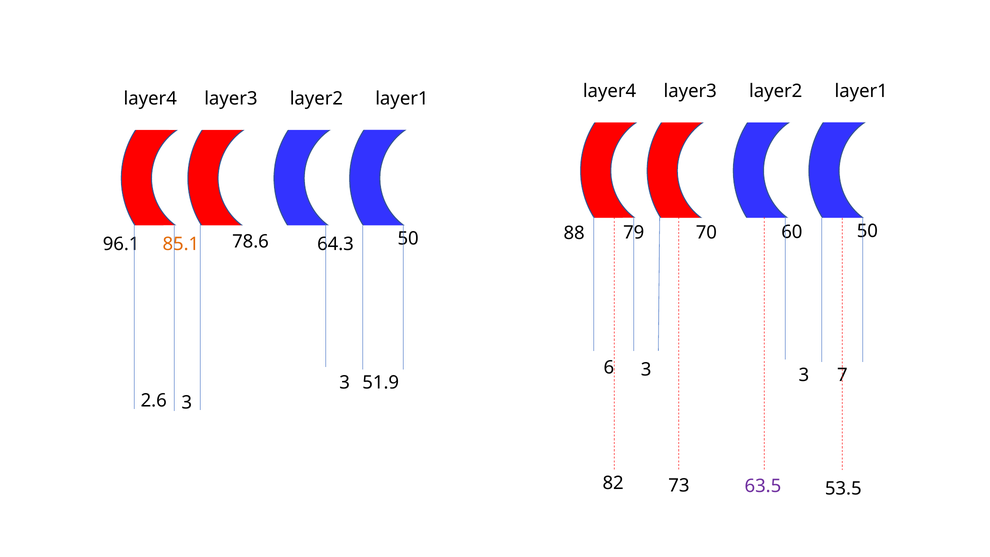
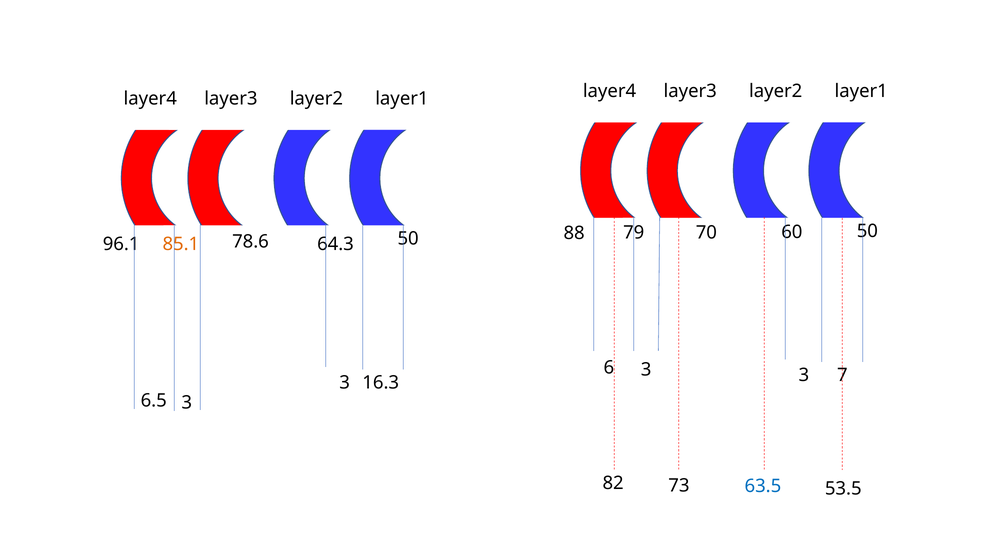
51.9: 51.9 -> 16.3
2.6: 2.6 -> 6.5
63.5 colour: purple -> blue
